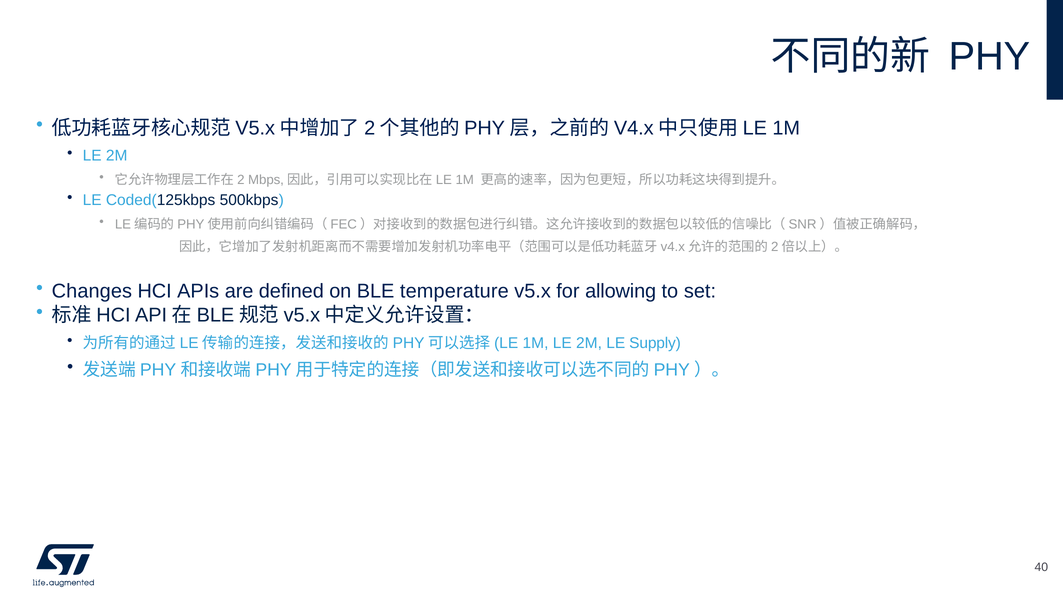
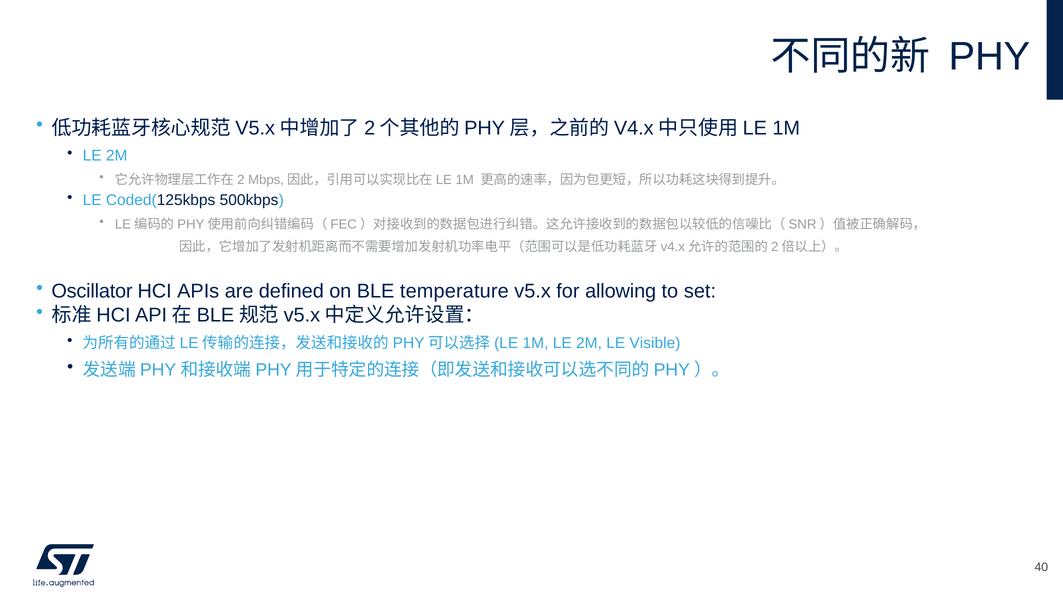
Changes: Changes -> Oscillator
Supply: Supply -> Visible
